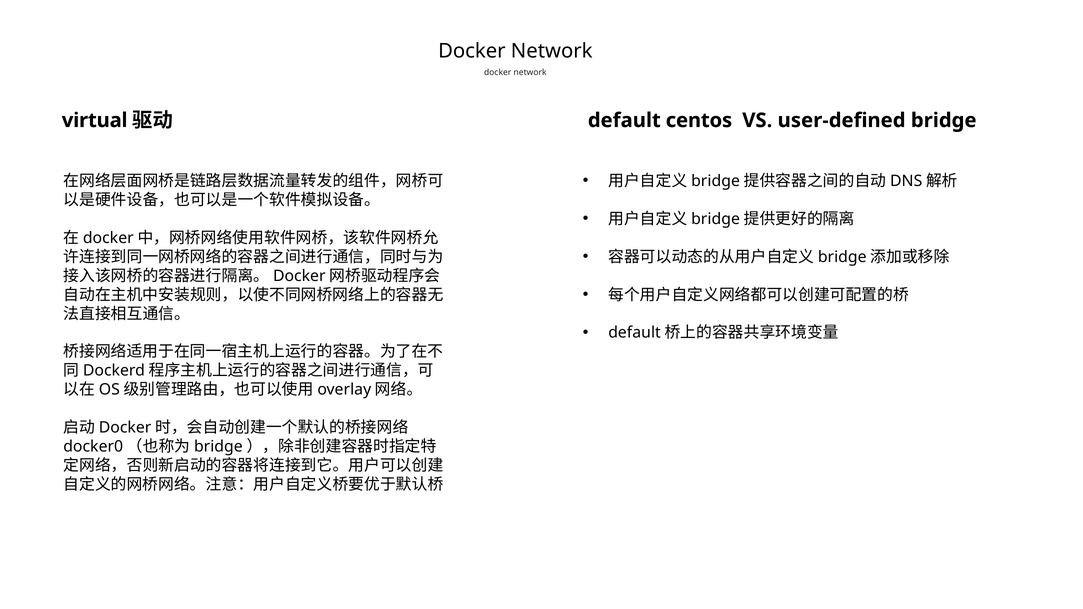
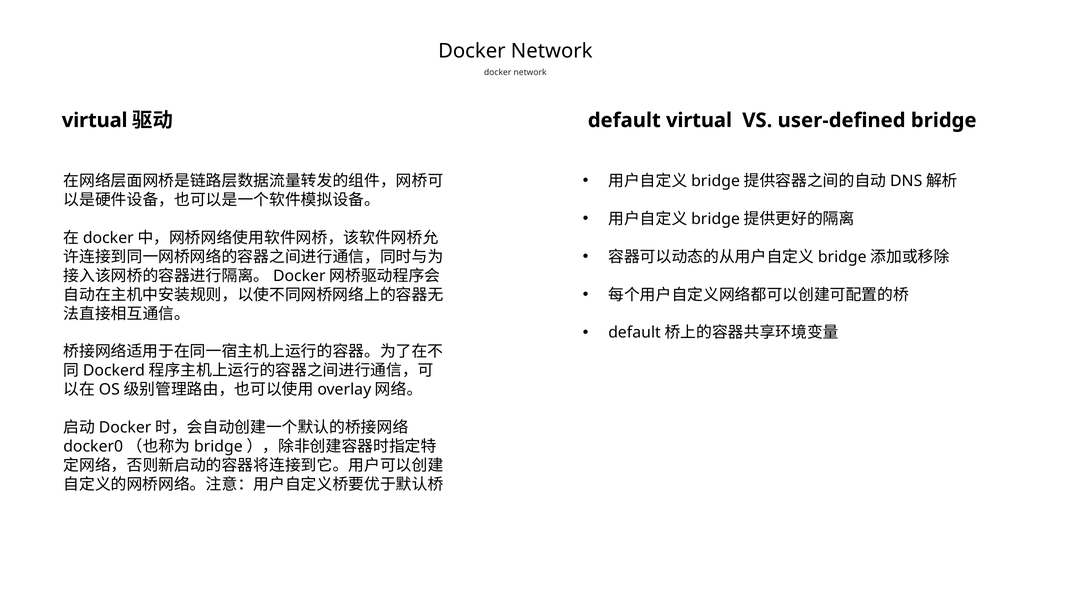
default centos: centos -> virtual
